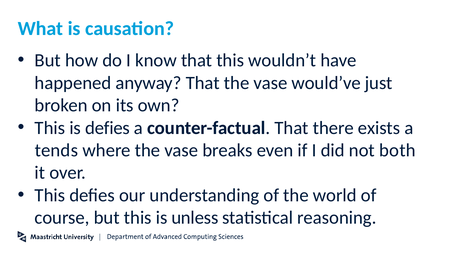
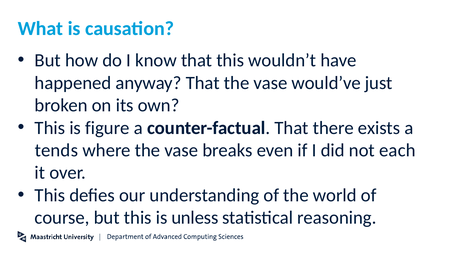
is defies: defies -> figure
both: both -> each
